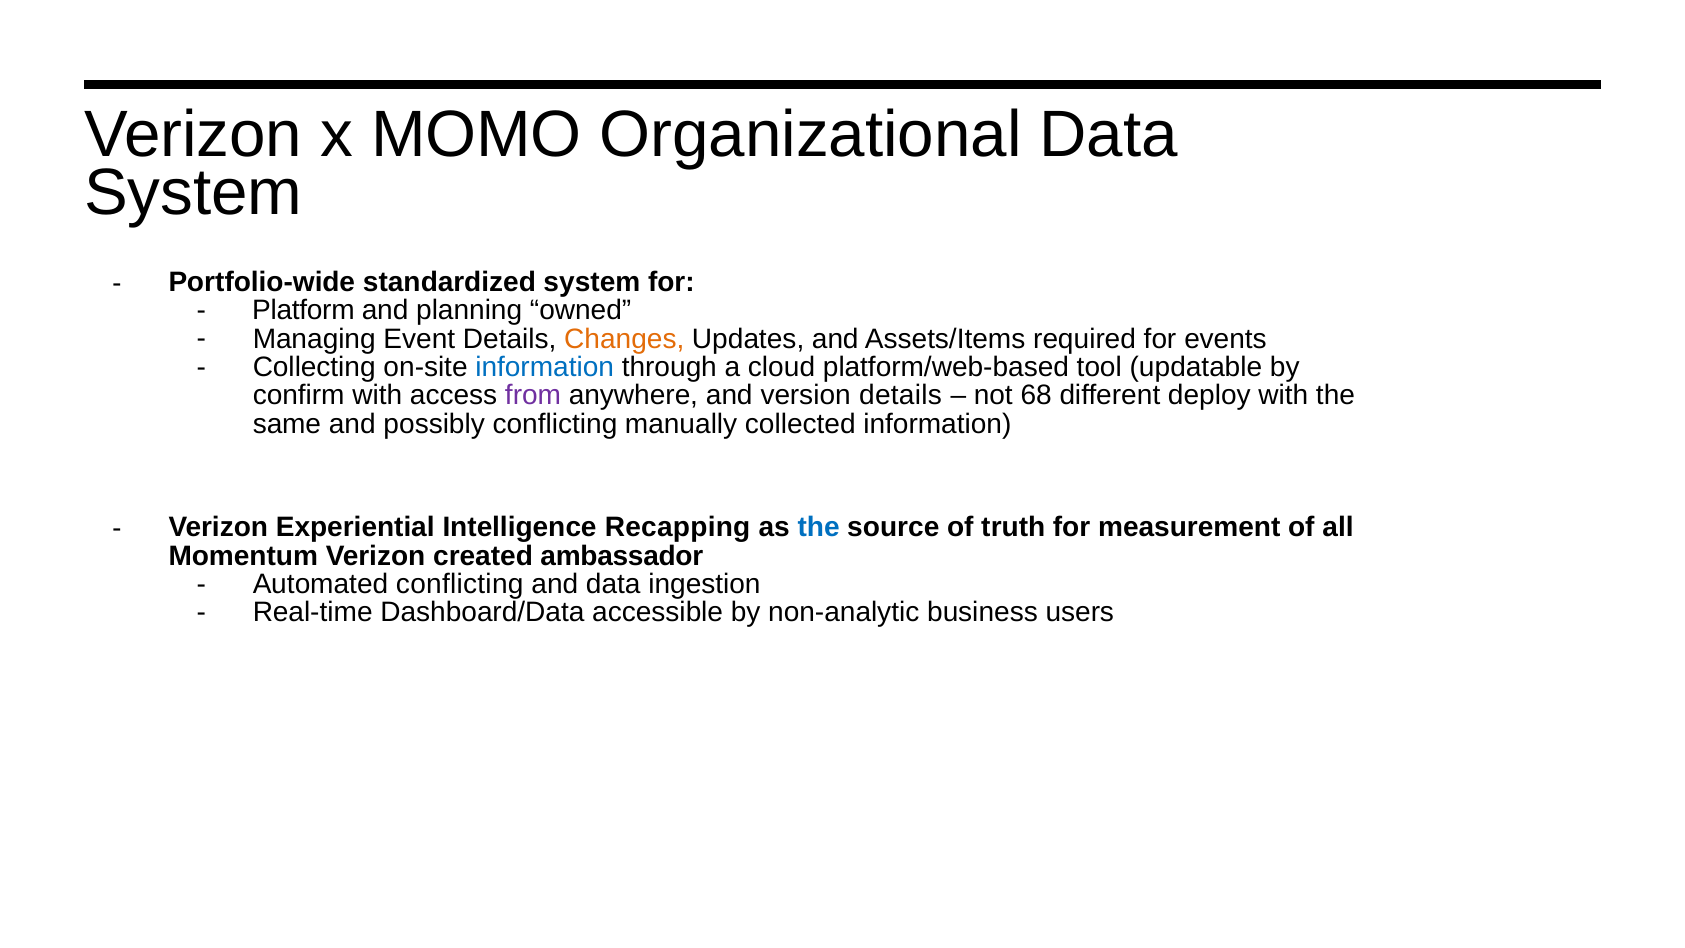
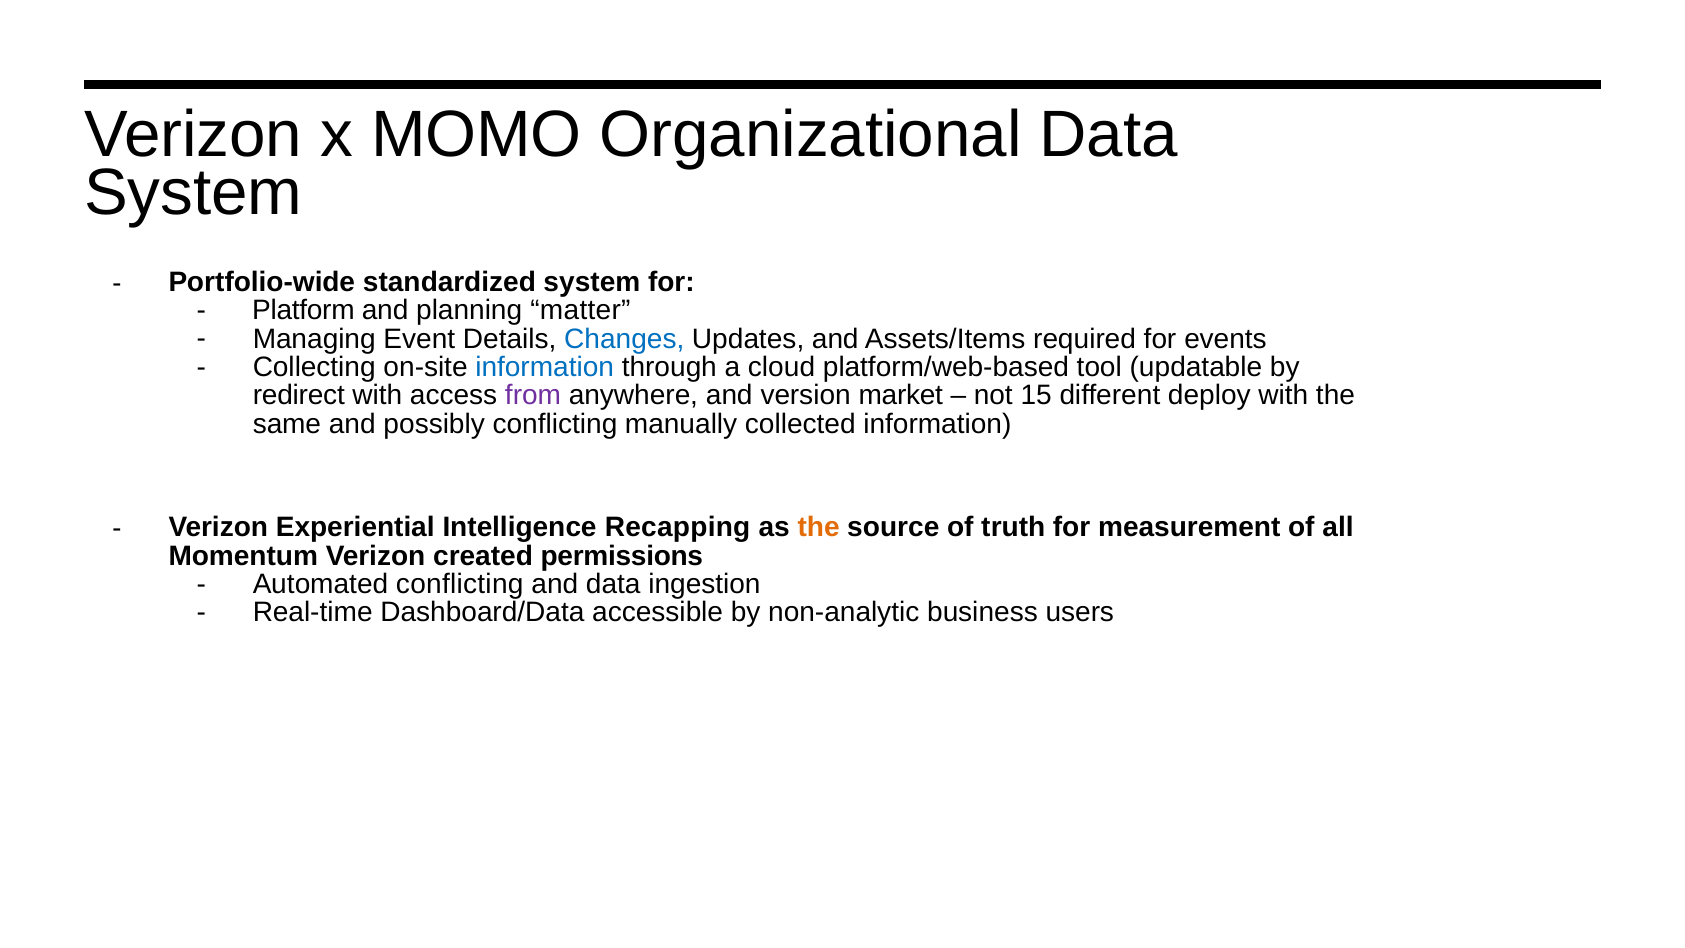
owned: owned -> matter
Changes colour: orange -> blue
confirm: confirm -> redirect
version details: details -> market
68: 68 -> 15
the at (819, 527) colour: blue -> orange
ambassador: ambassador -> permissions
